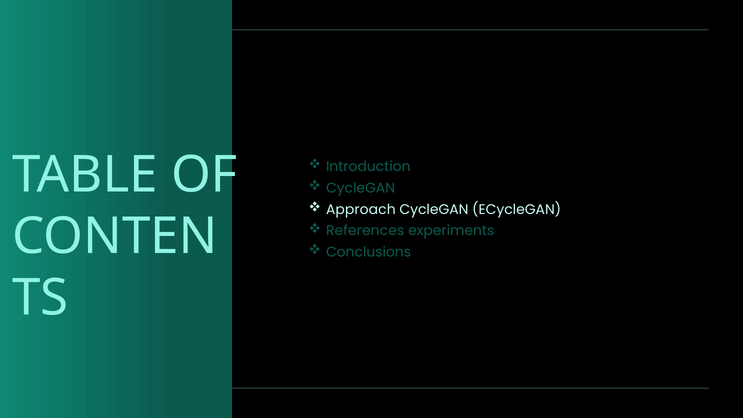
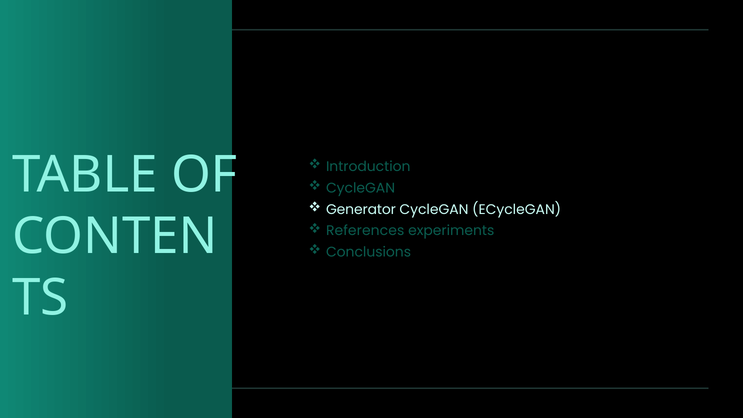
Approach: Approach -> Generator
